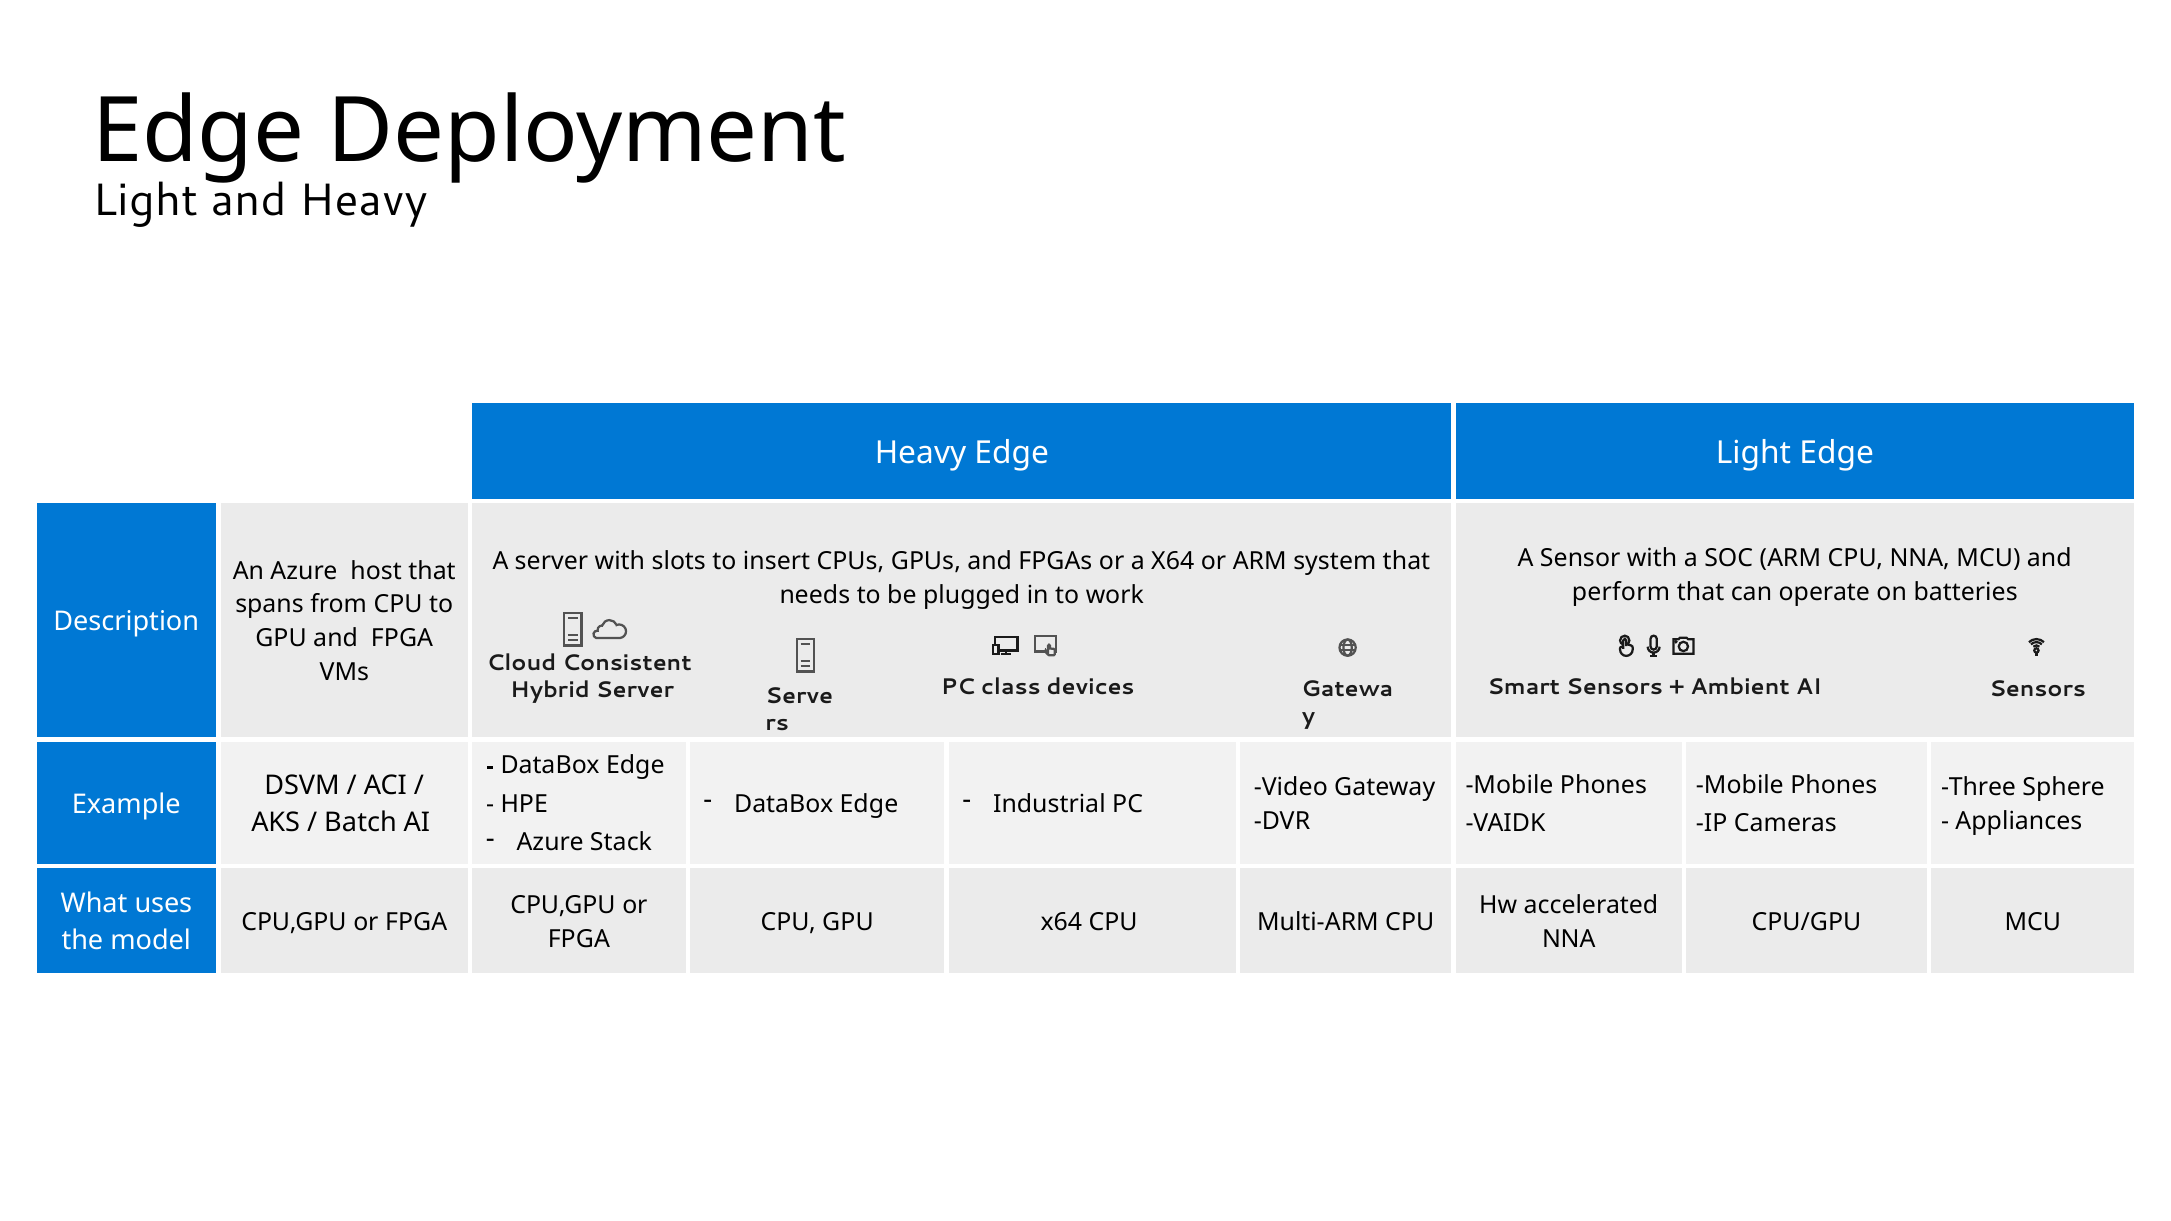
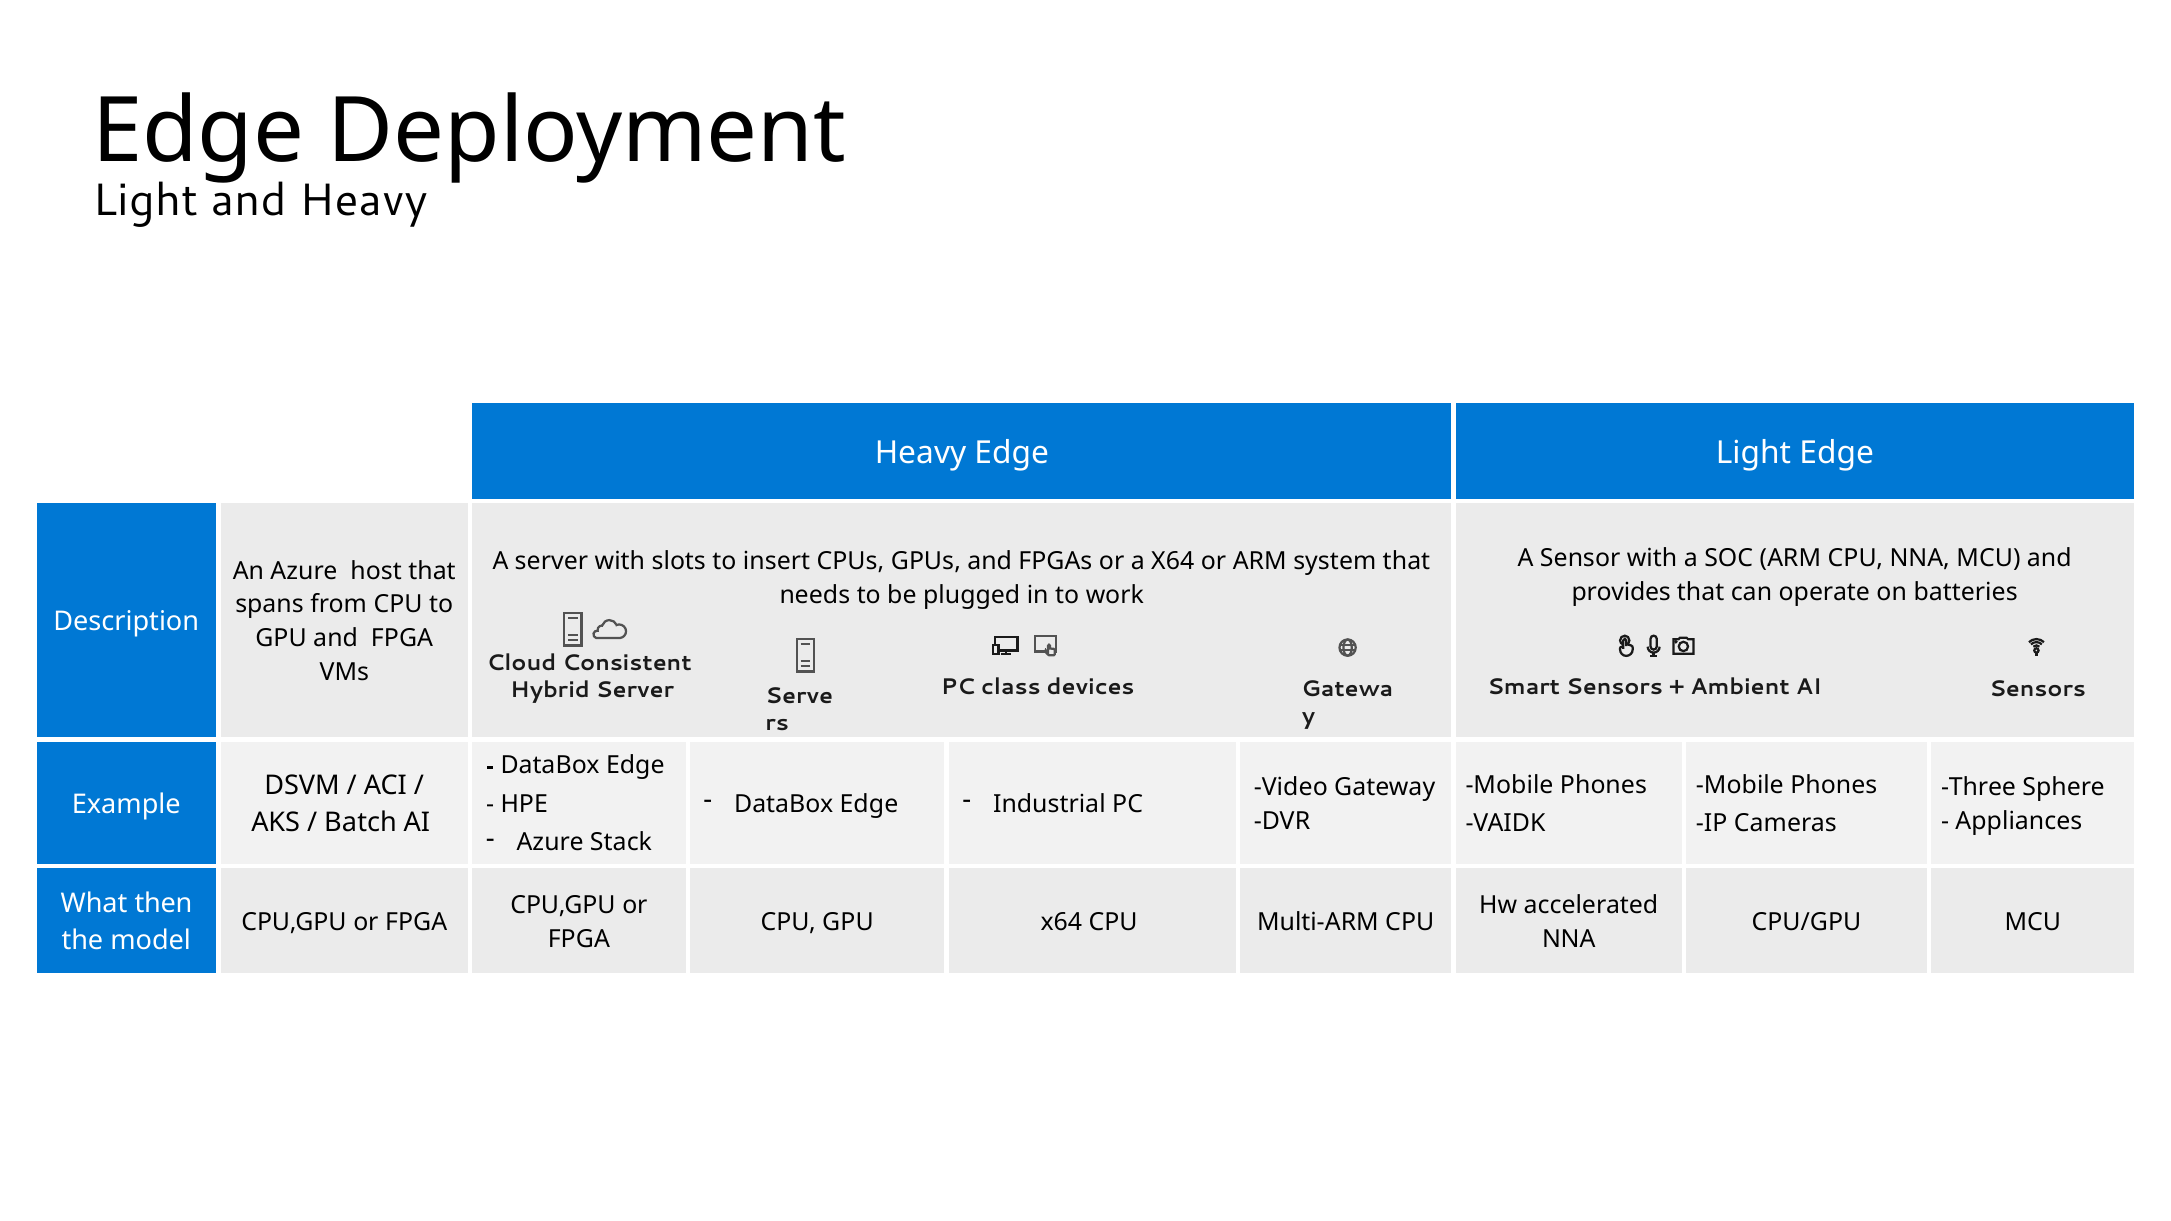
perform: perform -> provides
uses: uses -> then
